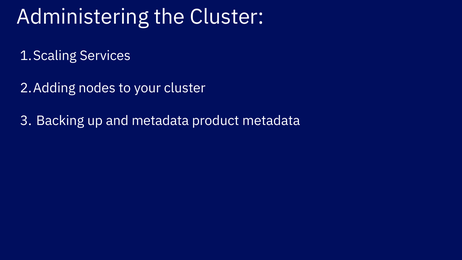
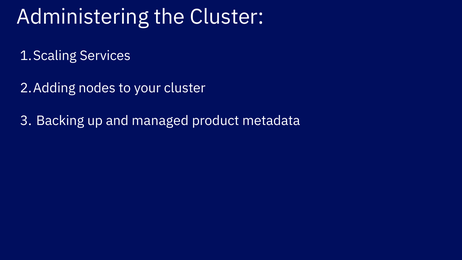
and metadata: metadata -> managed
